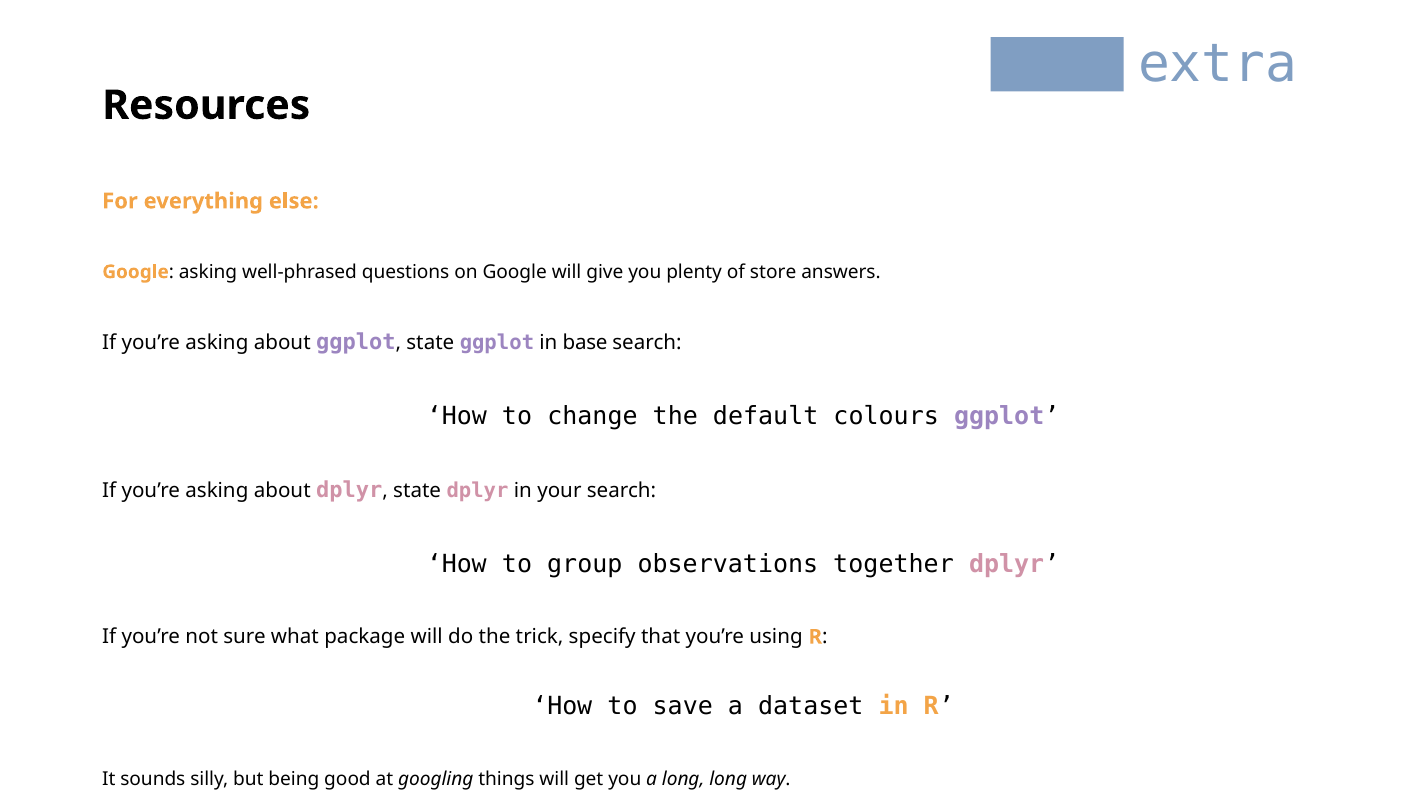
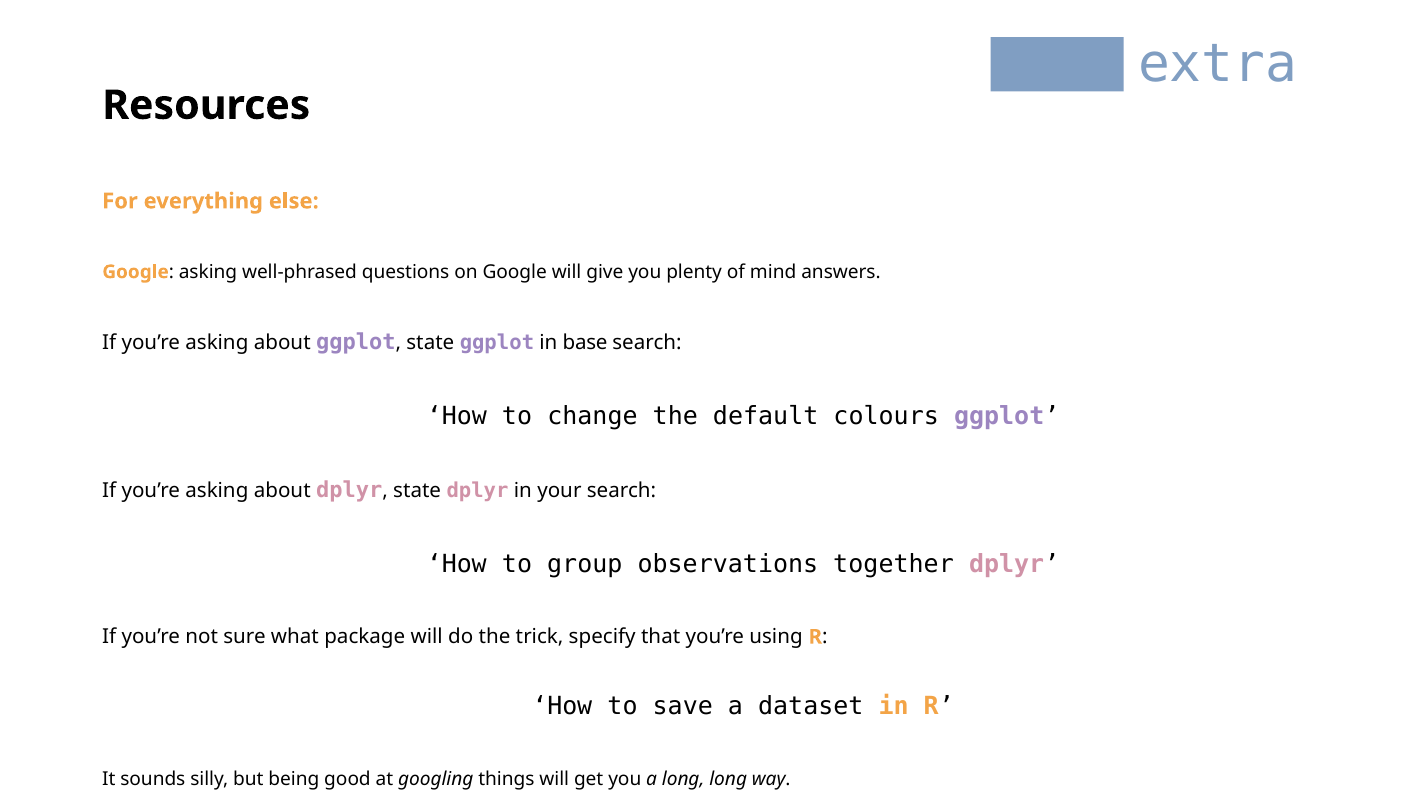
store: store -> mind
